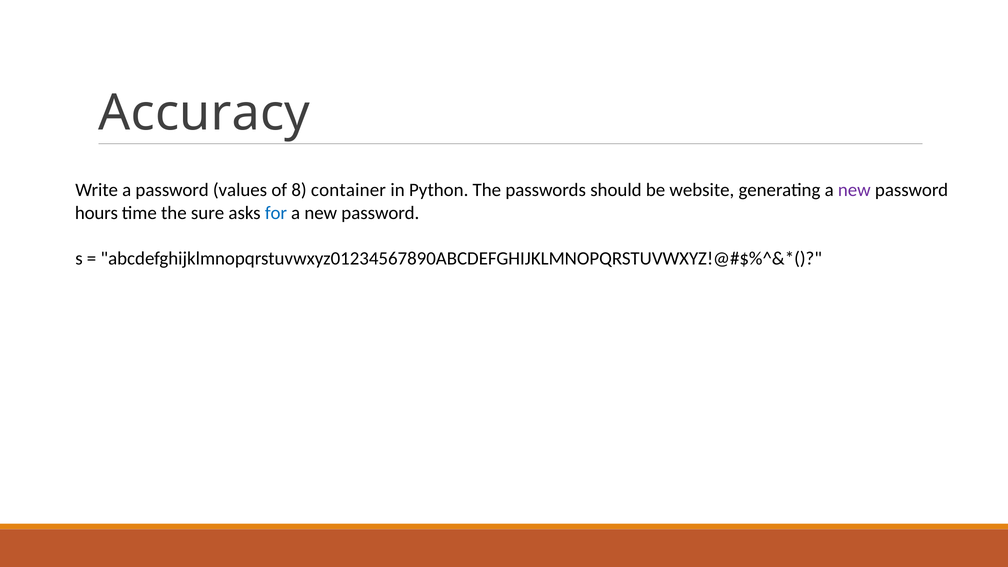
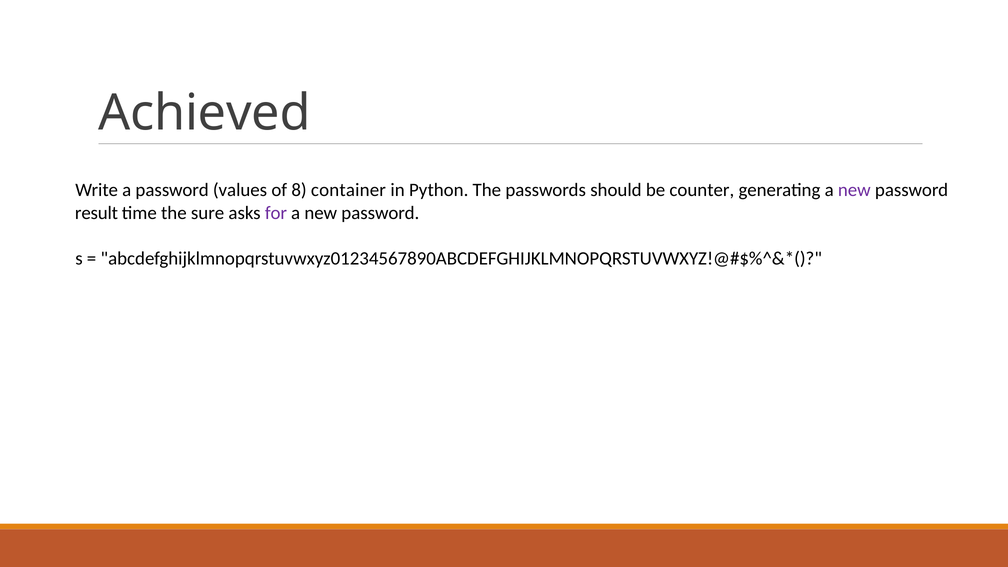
Accuracy: Accuracy -> Achieved
website: website -> counter
hours: hours -> result
for colour: blue -> purple
